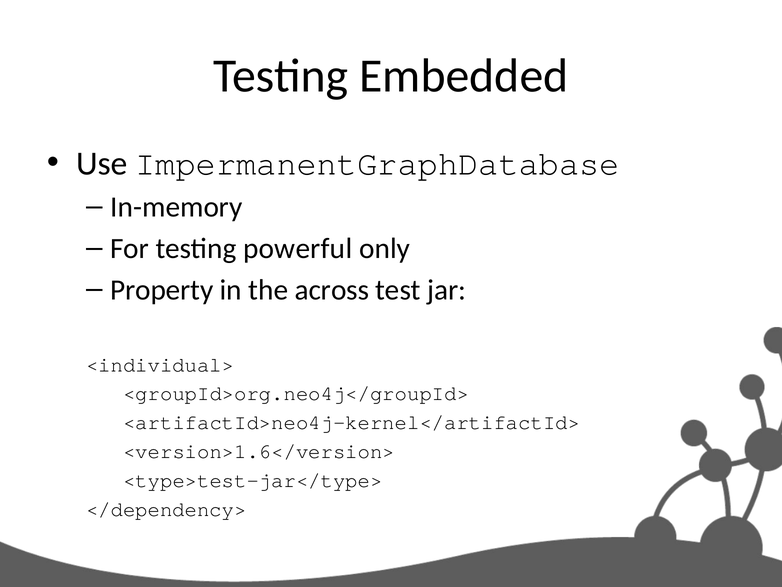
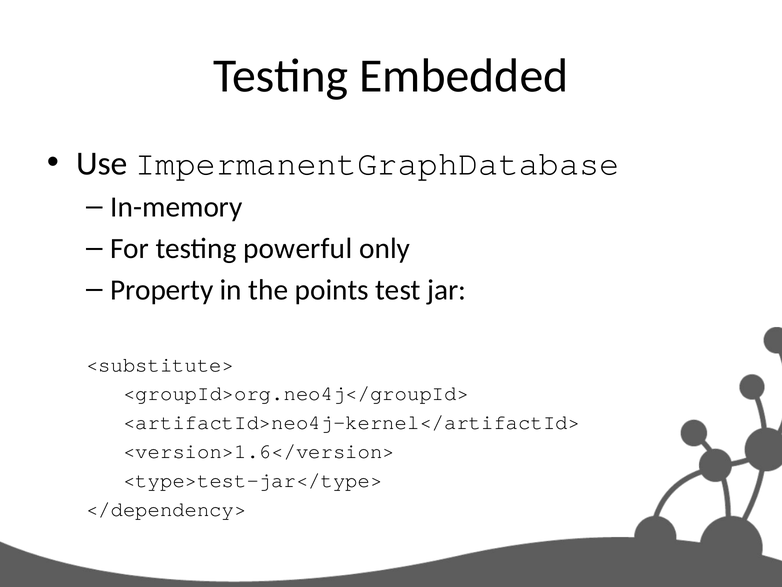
across: across -> points
<individual>: <individual> -> <substitute>
